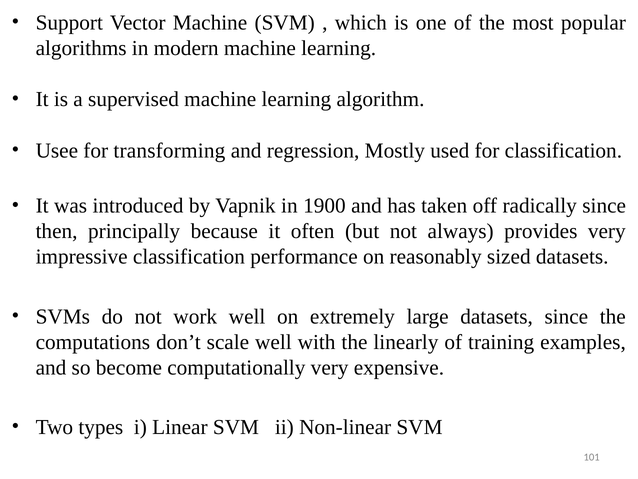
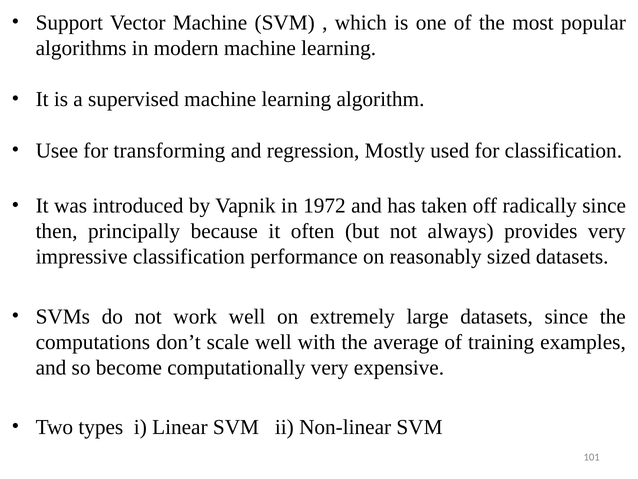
1900: 1900 -> 1972
linearly: linearly -> average
